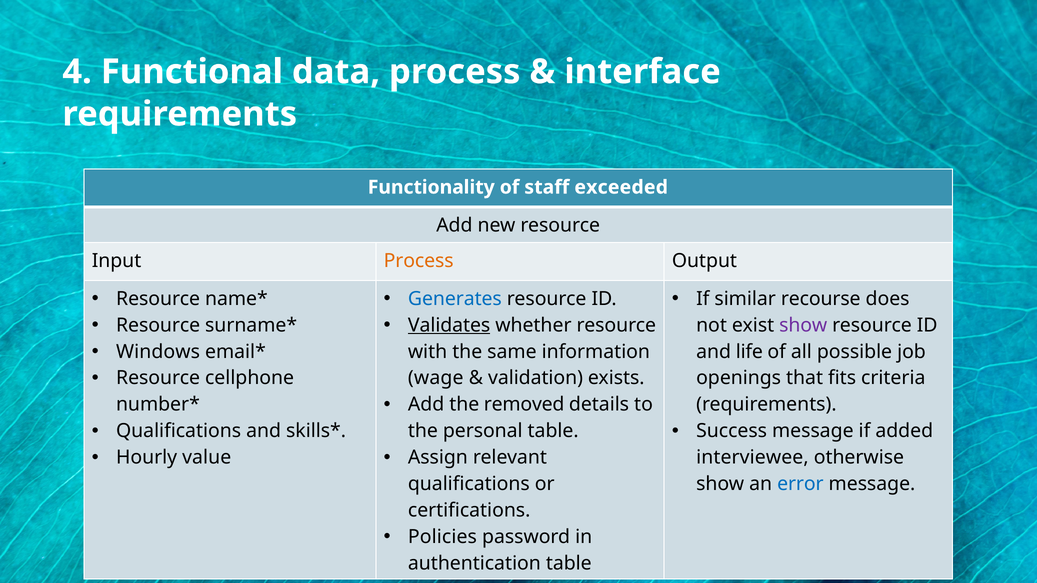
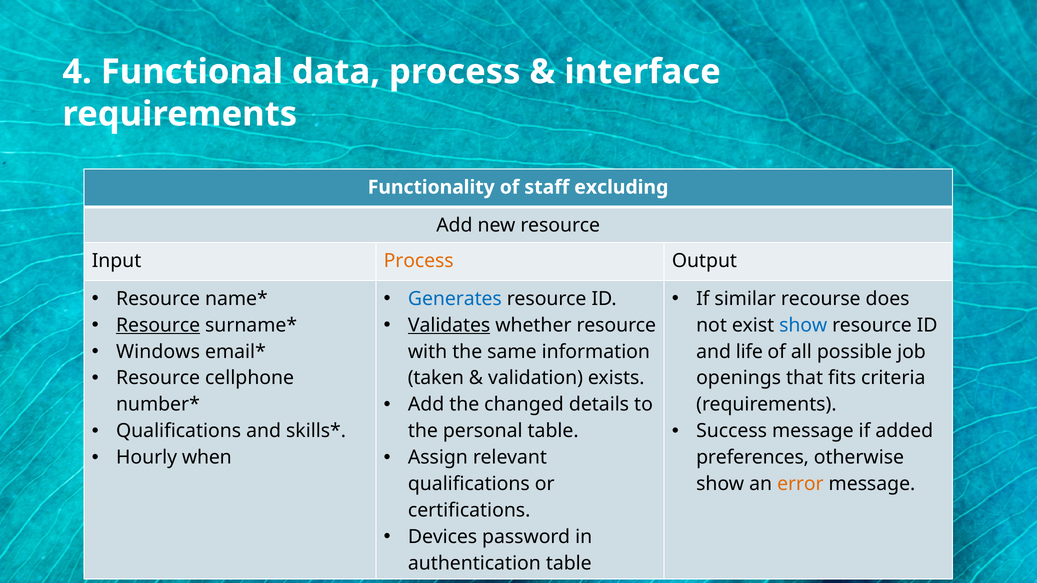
exceeded: exceeded -> excluding
Resource at (158, 325) underline: none -> present
show at (803, 325) colour: purple -> blue
wage: wage -> taken
removed: removed -> changed
value: value -> when
interviewee: interviewee -> preferences
error colour: blue -> orange
Policies: Policies -> Devices
